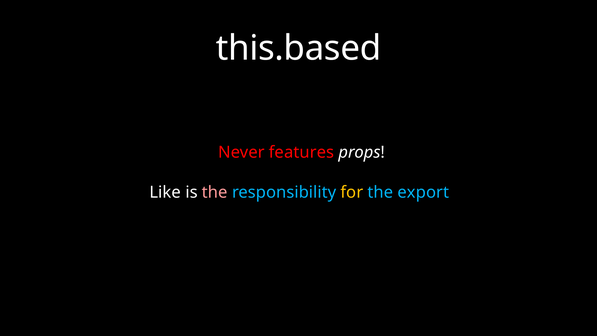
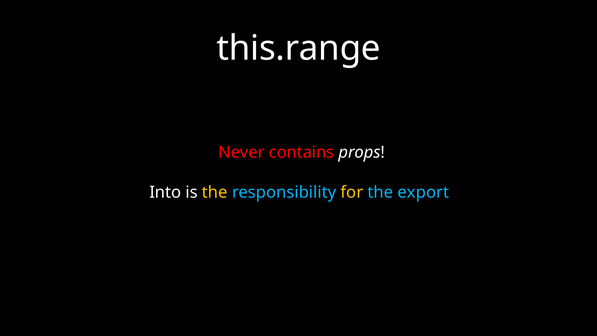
this.based: this.based -> this.range
features: features -> contains
Like: Like -> Into
the at (215, 192) colour: pink -> yellow
